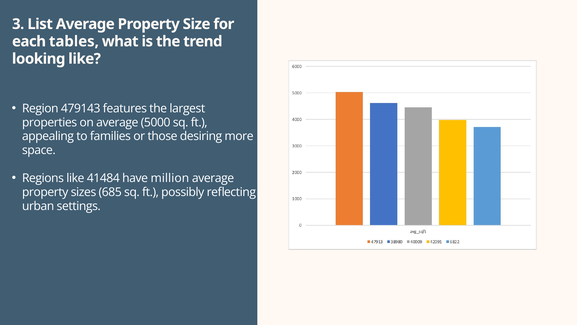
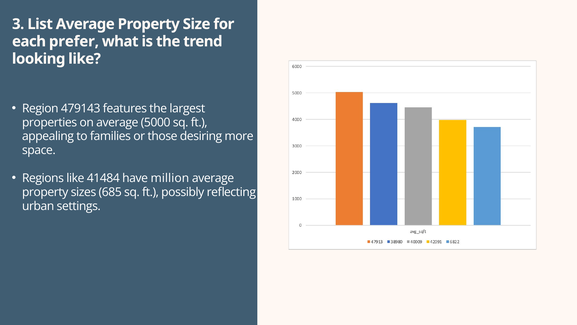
tables: tables -> prefer
